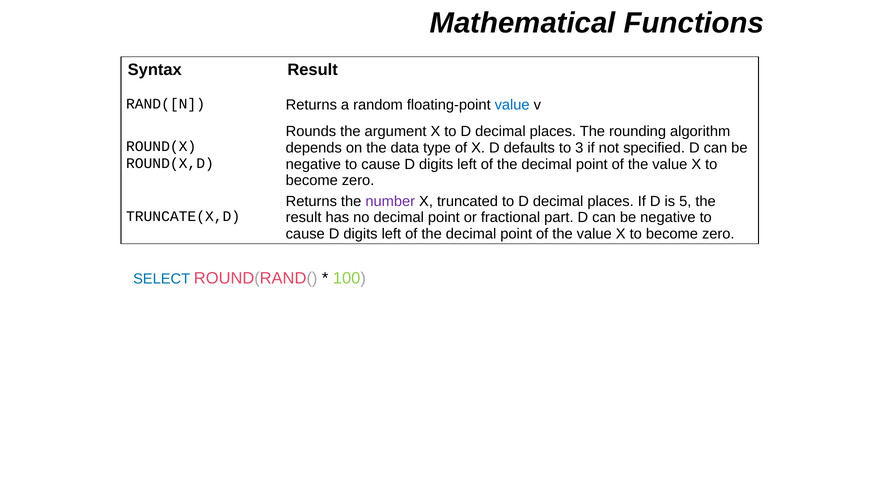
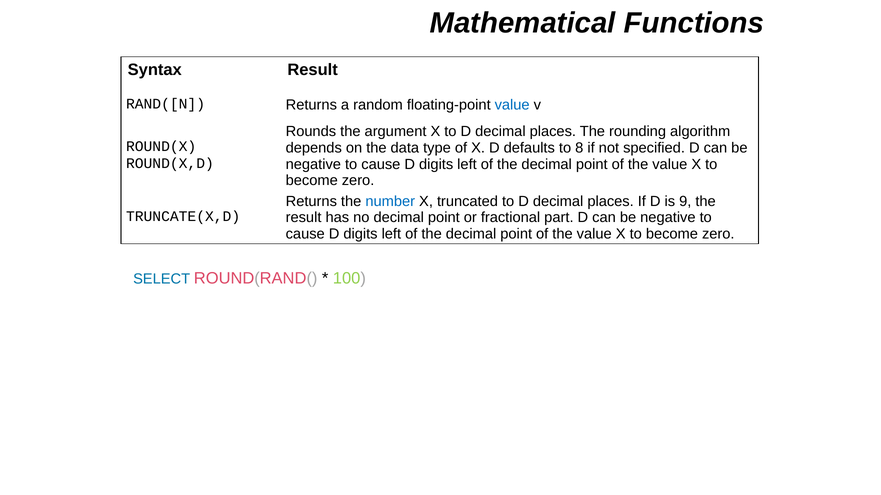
3: 3 -> 8
number colour: purple -> blue
5: 5 -> 9
